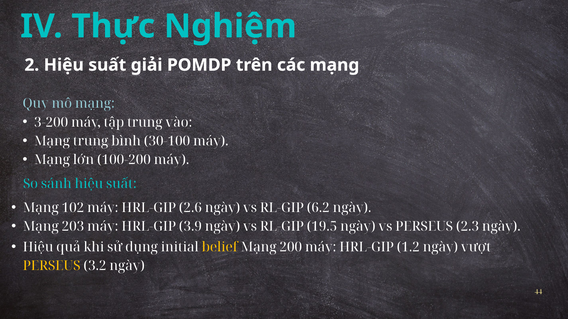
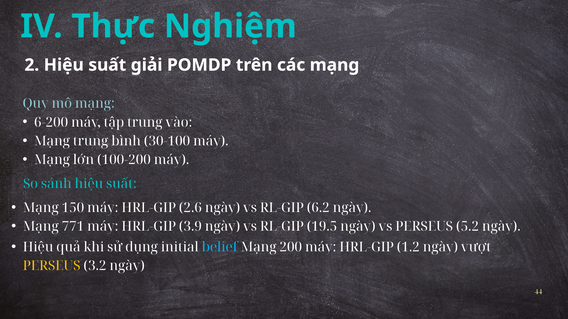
3-200: 3-200 -> 6-200
102: 102 -> 150
203: 203 -> 771
2.3: 2.3 -> 5.2
belief colour: yellow -> light blue
